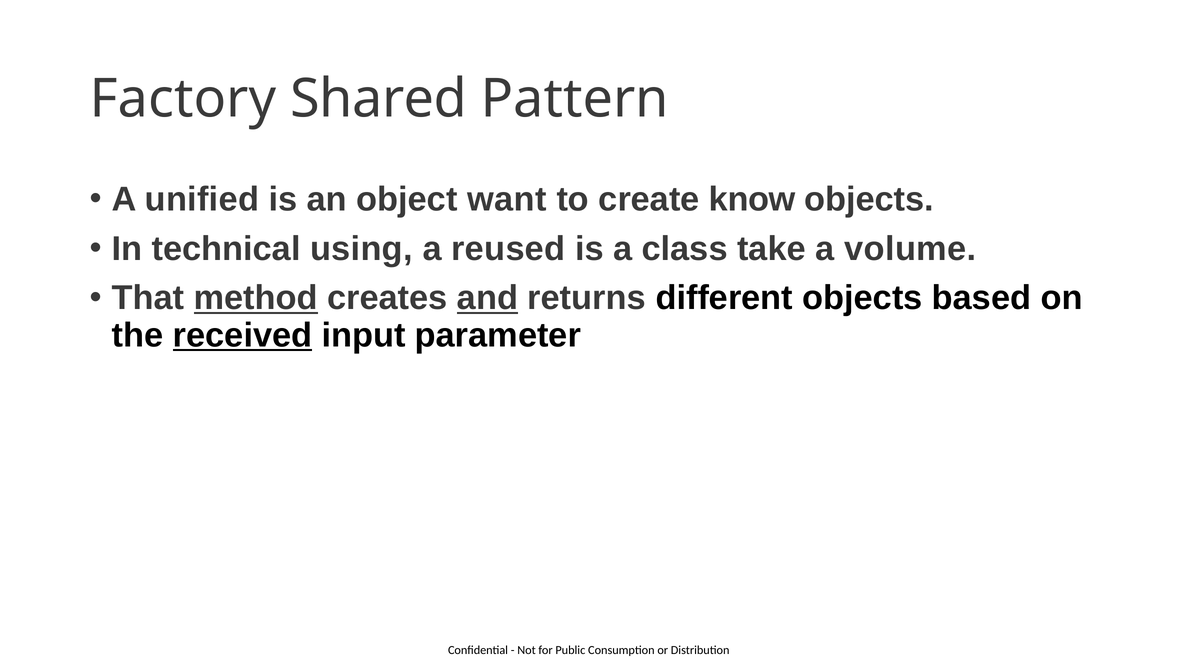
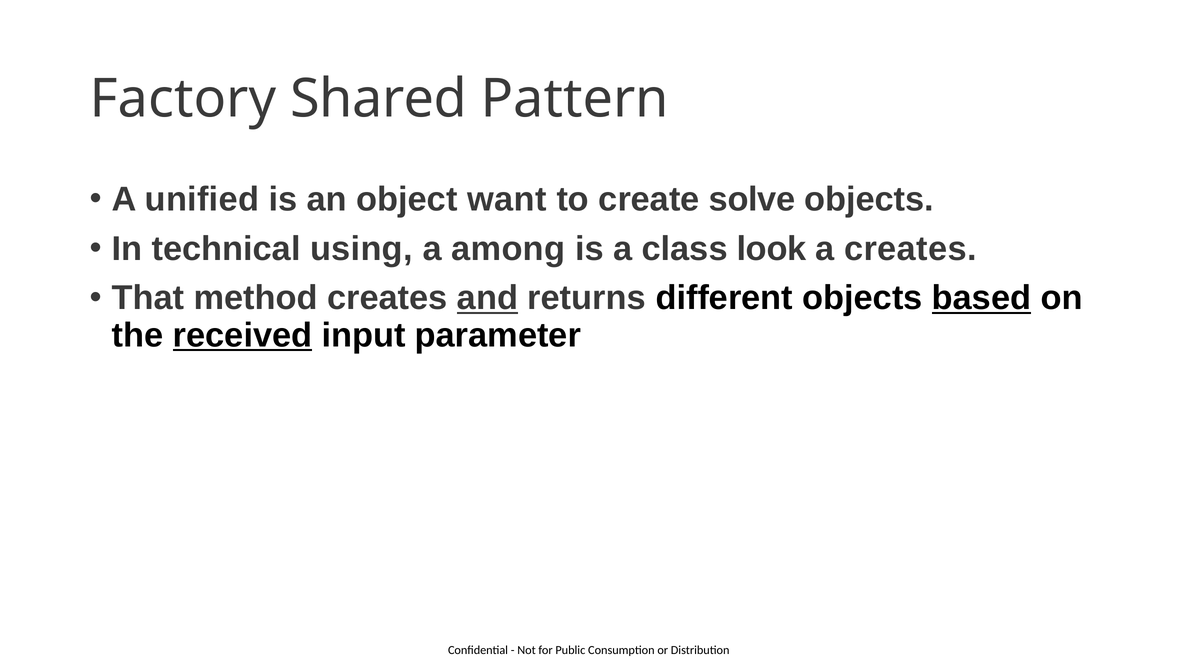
know: know -> solve
reused: reused -> among
take: take -> look
a volume: volume -> creates
method underline: present -> none
based underline: none -> present
